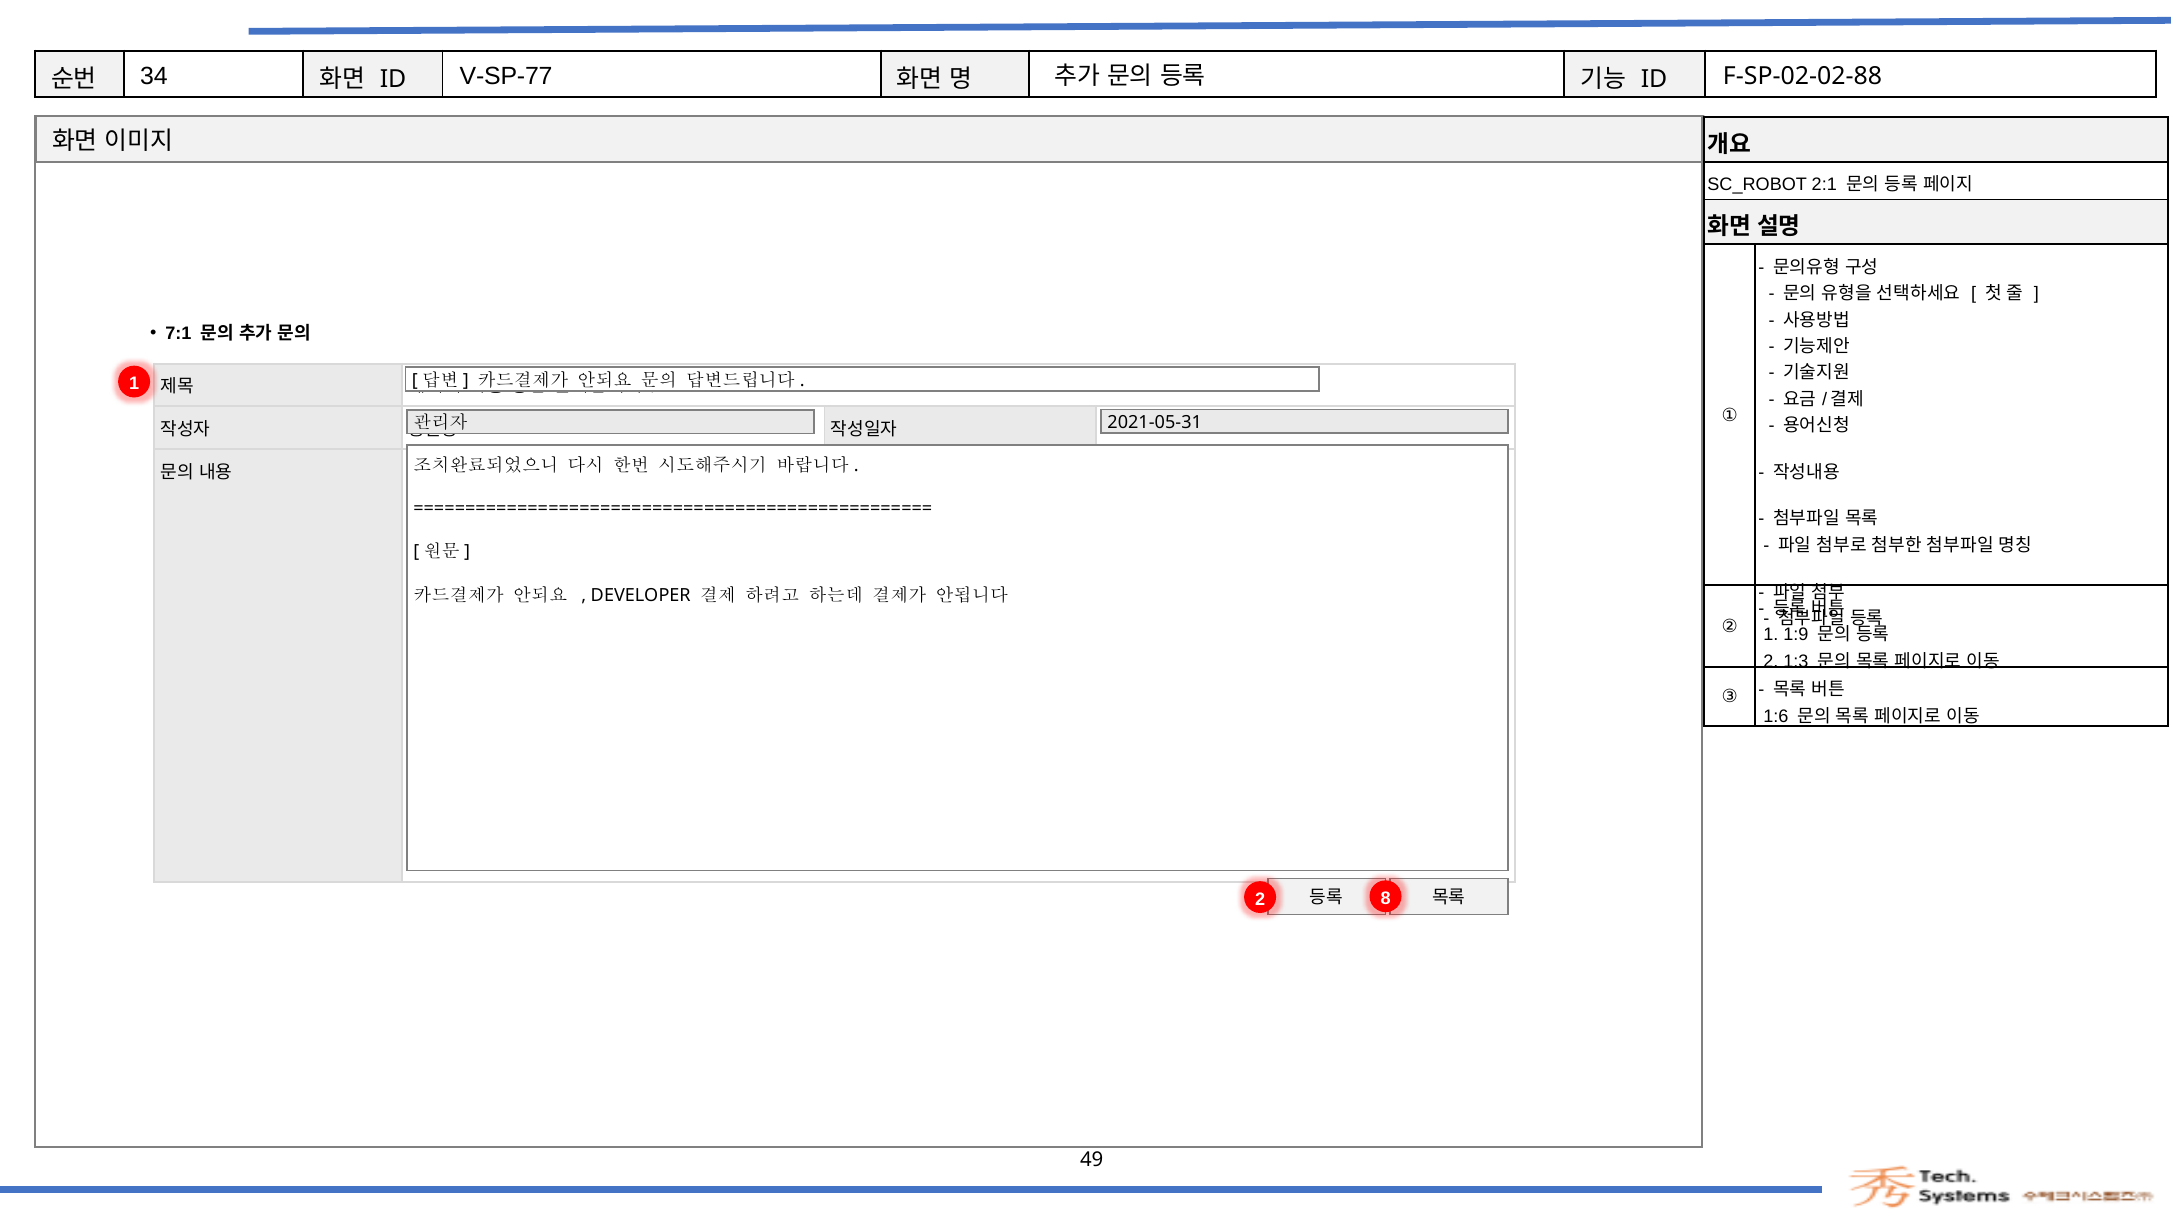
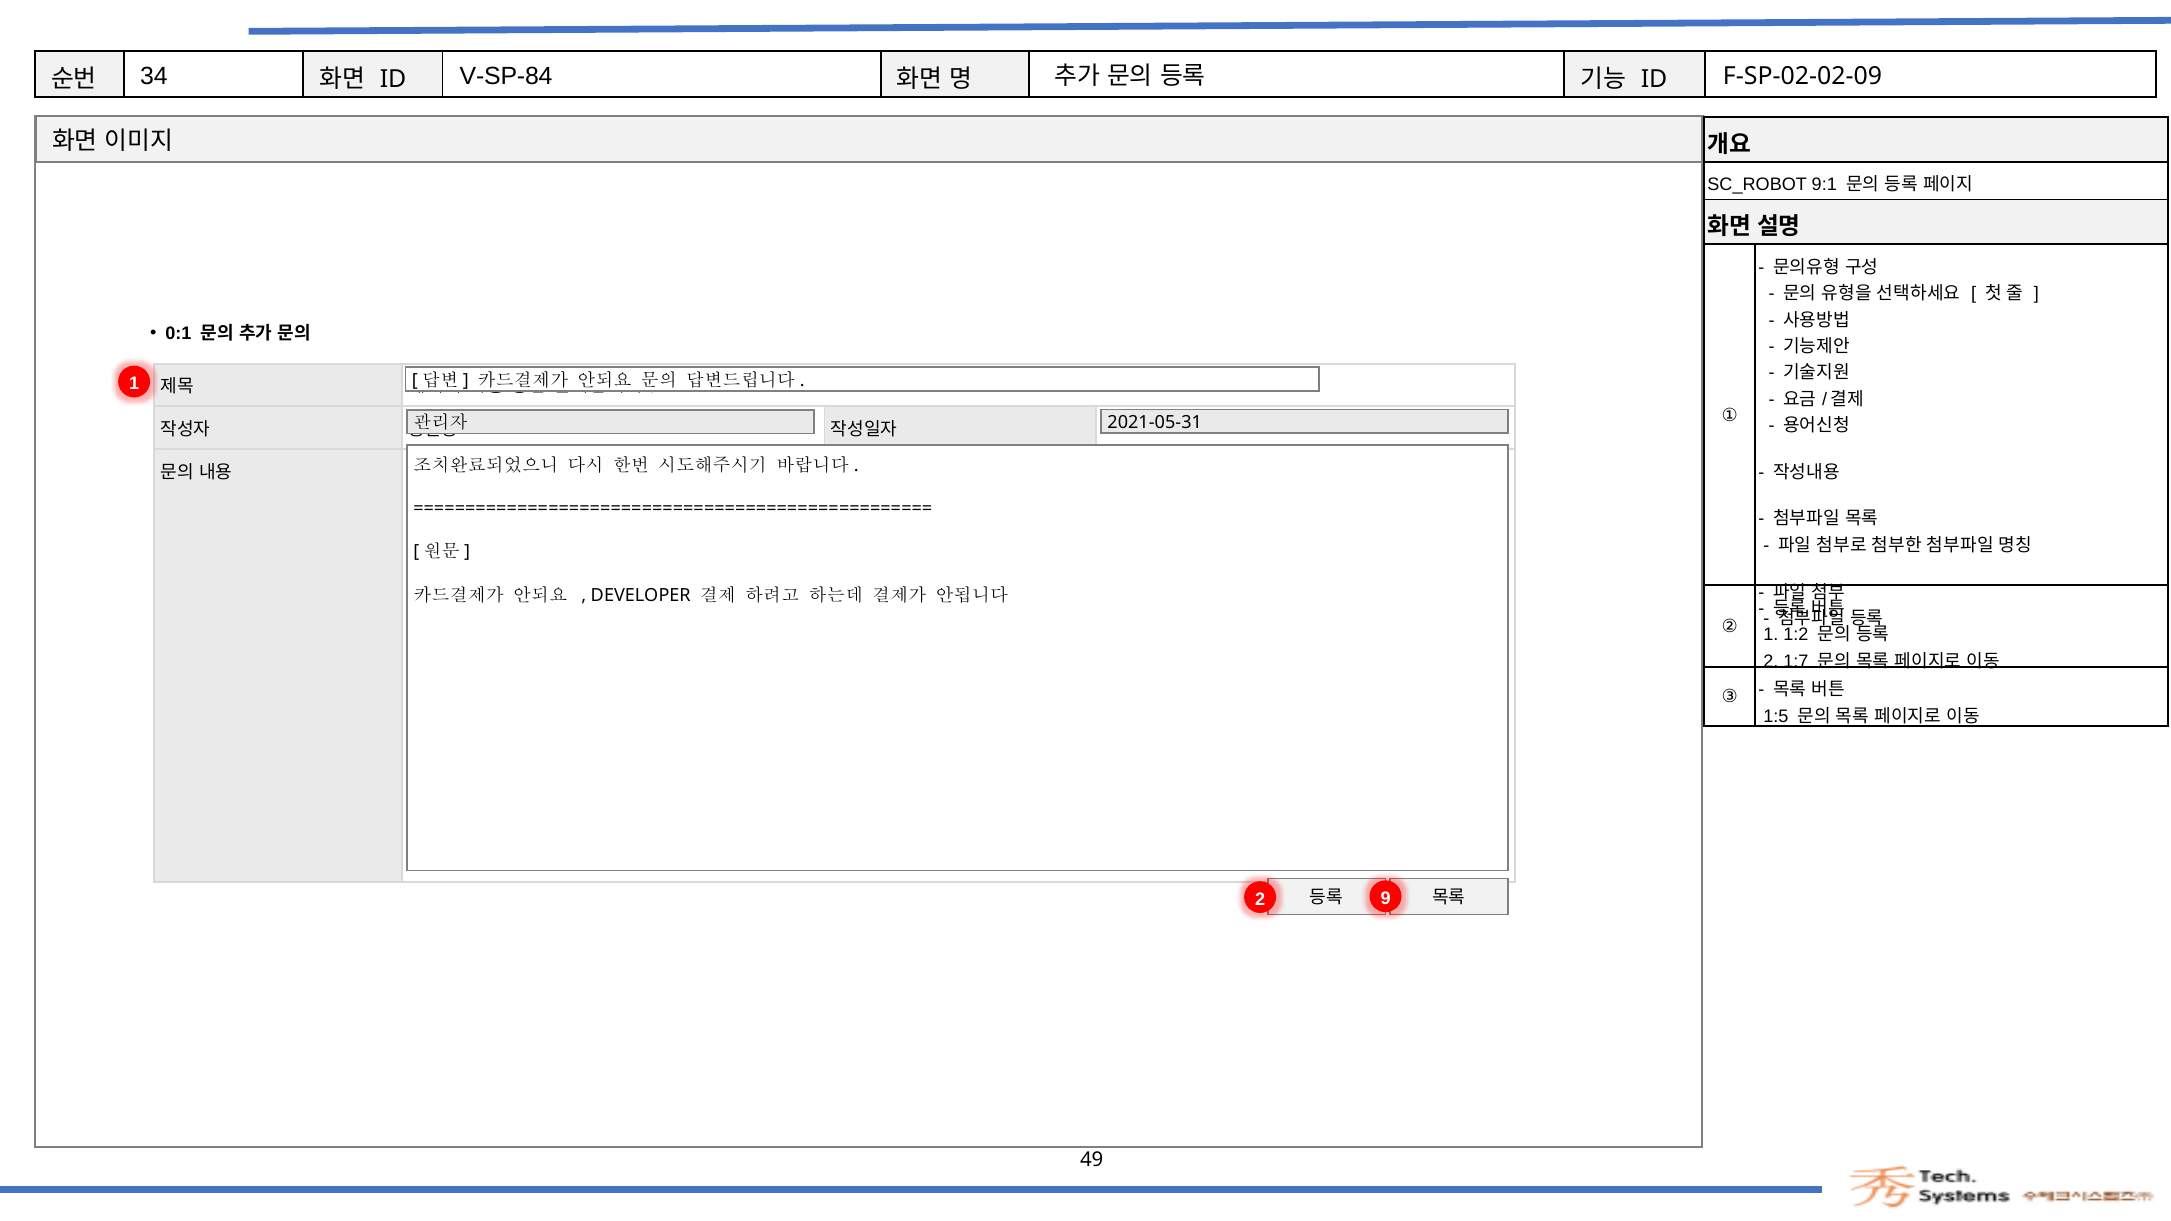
V-SP-77: V-SP-77 -> V-SP-84
F-SP-02-02-88: F-SP-02-02-88 -> F-SP-02-02-09
2:1: 2:1 -> 9:1
7:1: 7:1 -> 0:1
1:9: 1:9 -> 1:2
1:3: 1:3 -> 1:7
1:6: 1:6 -> 1:5
8: 8 -> 9
